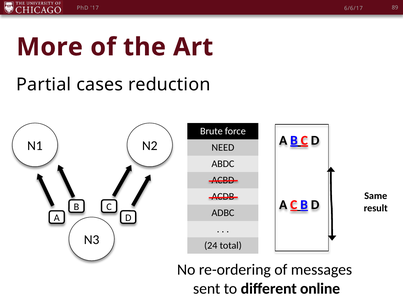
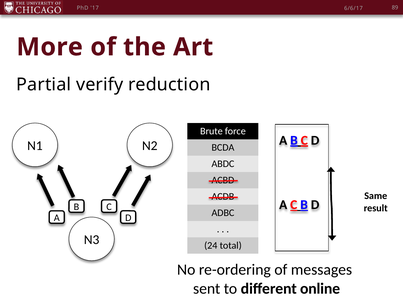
cases: cases -> verify
NEED: NEED -> BCDA
